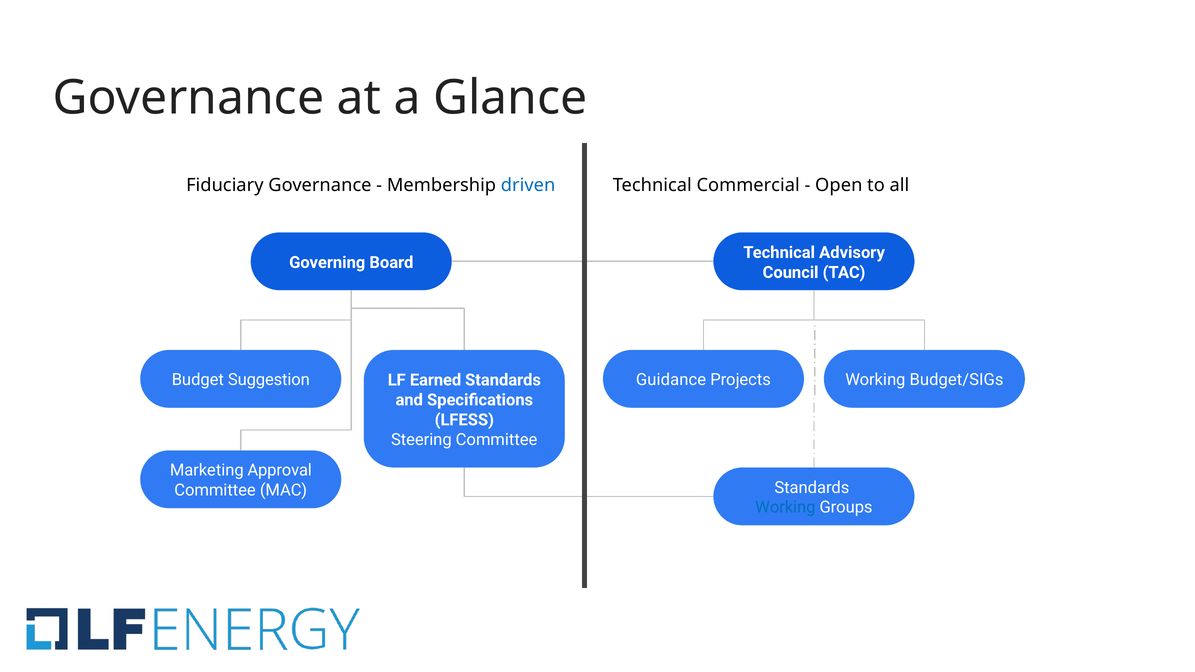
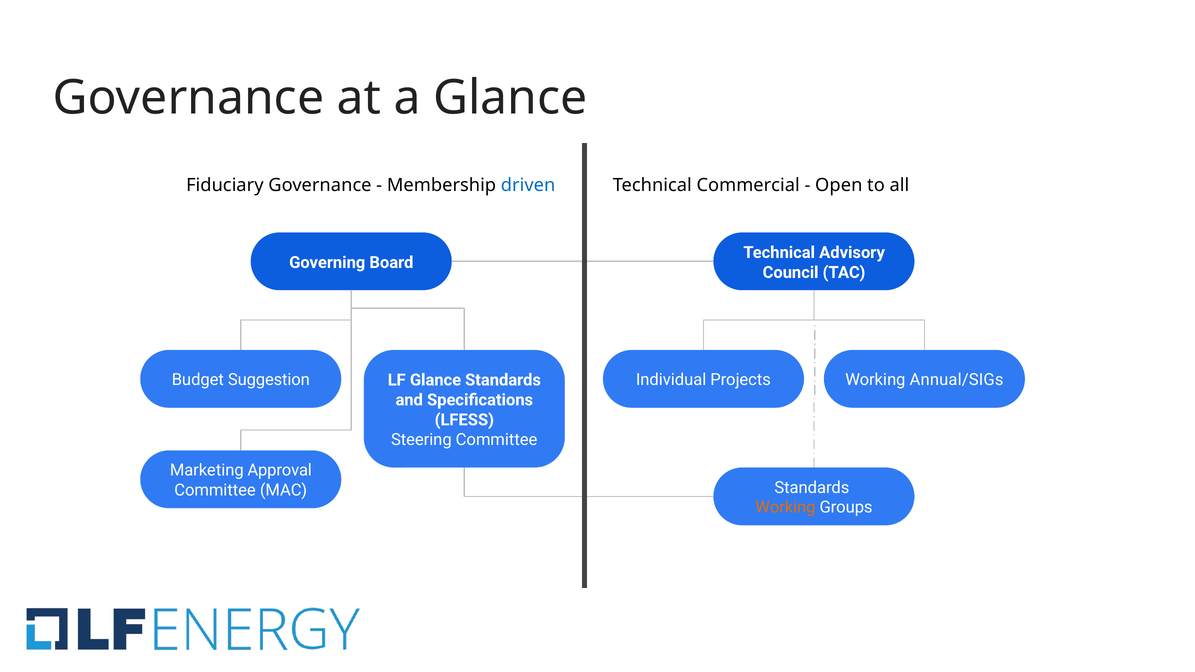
Guidance: Guidance -> Individual
Budget/SIGs: Budget/SIGs -> Annual/SIGs
LF Earned: Earned -> Glance
Working at (785, 508) colour: blue -> orange
